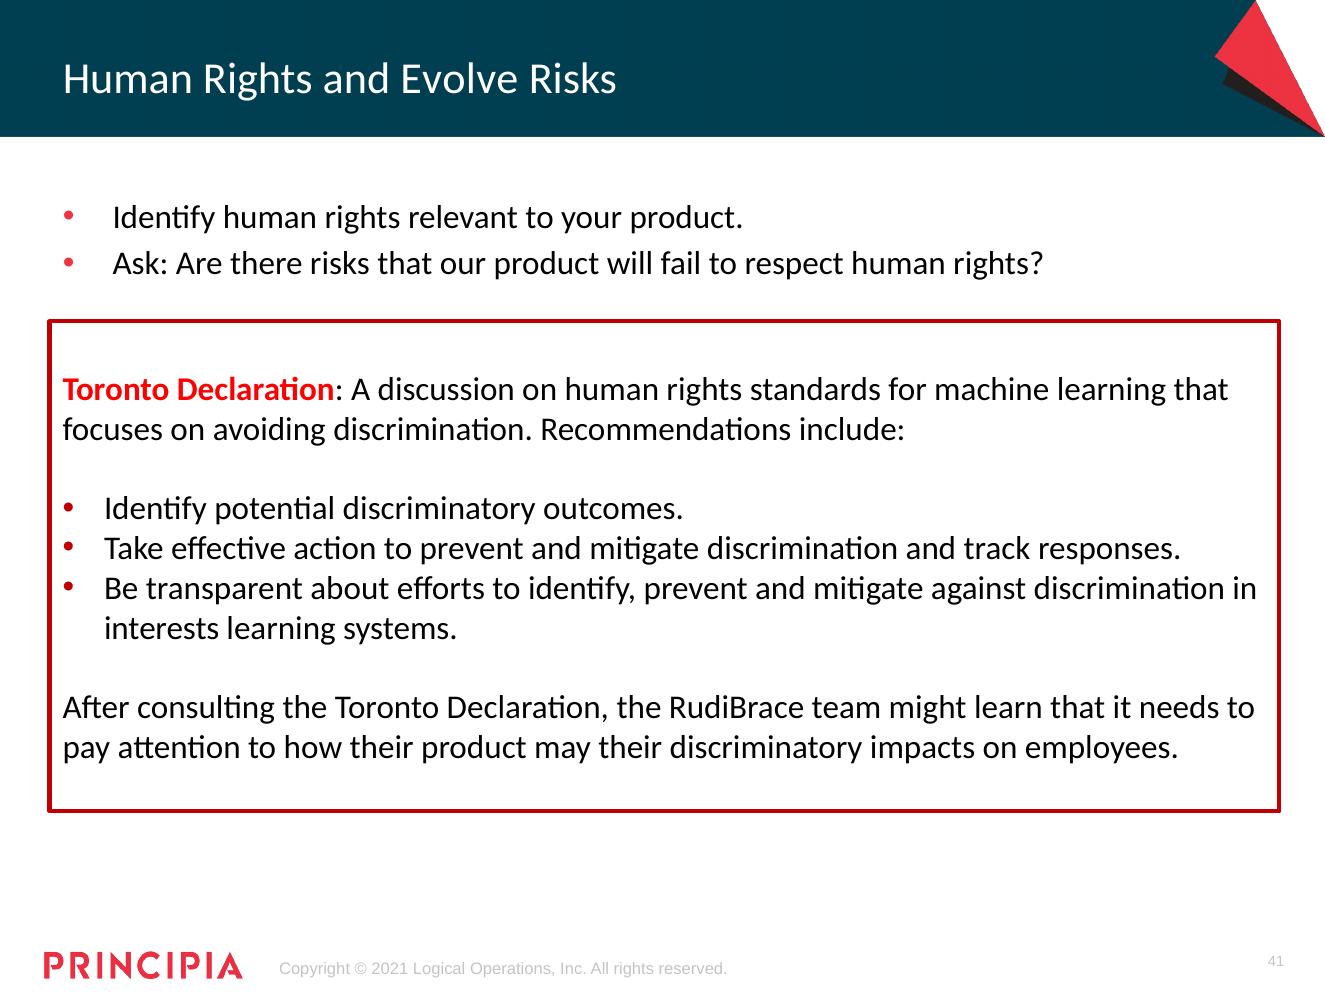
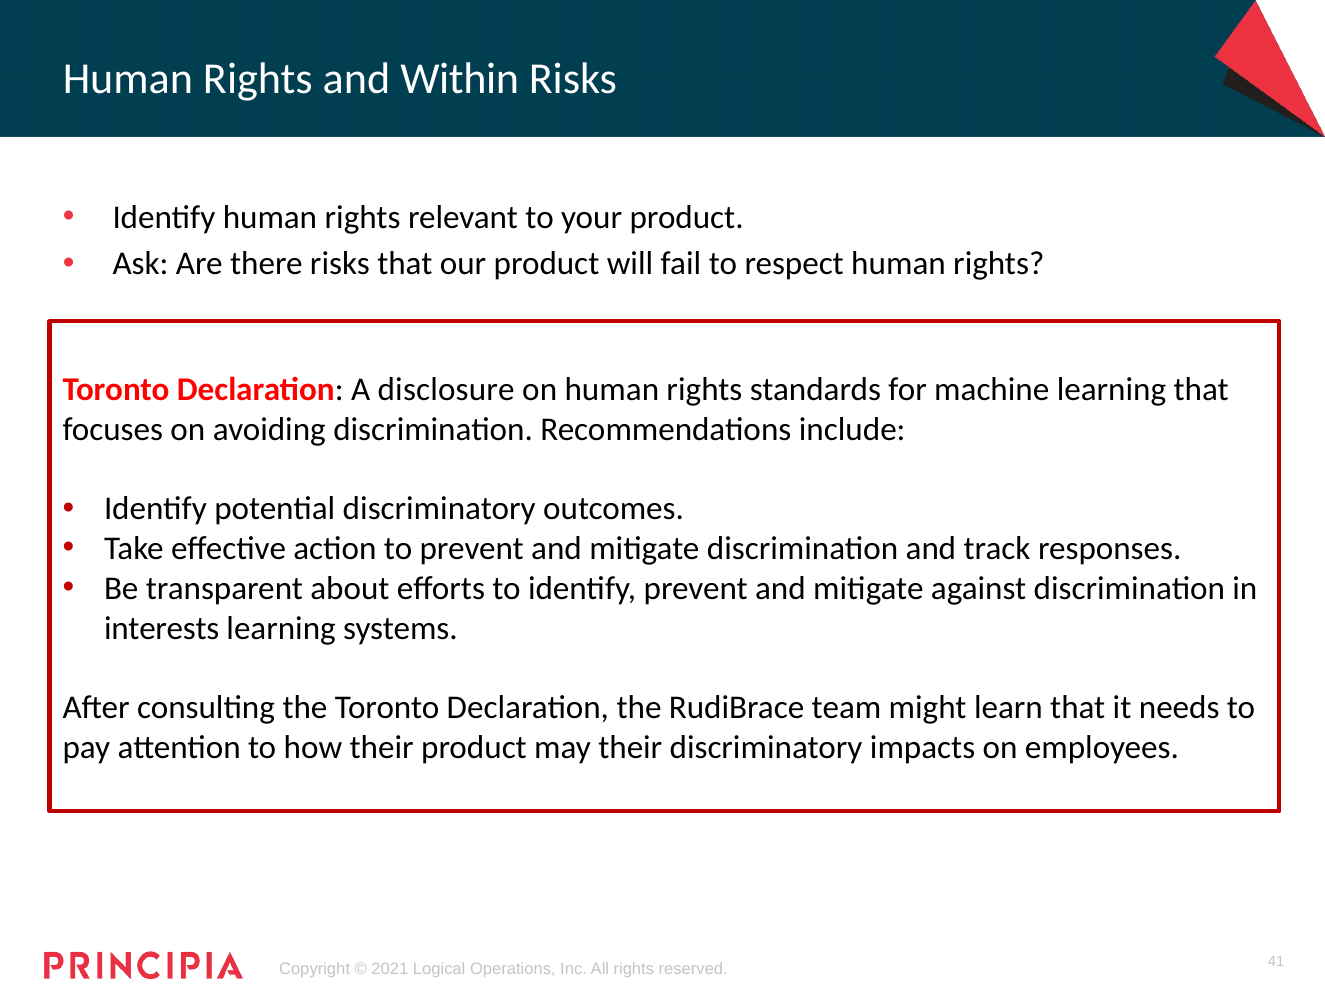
Evolve: Evolve -> Within
discussion: discussion -> disclosure
